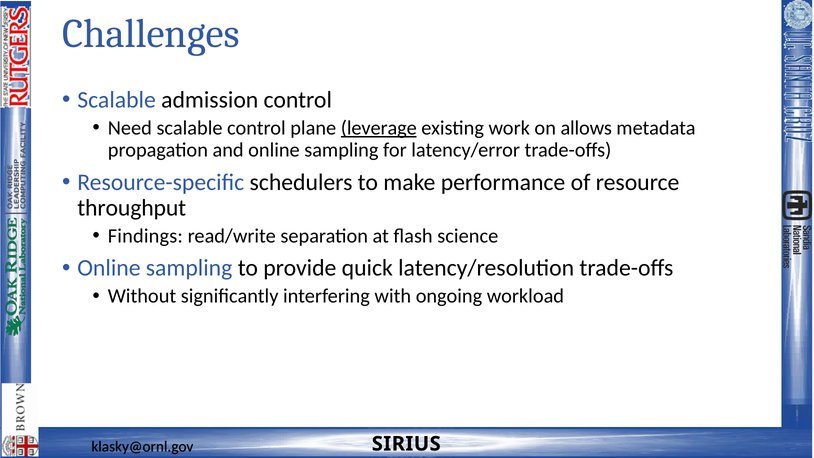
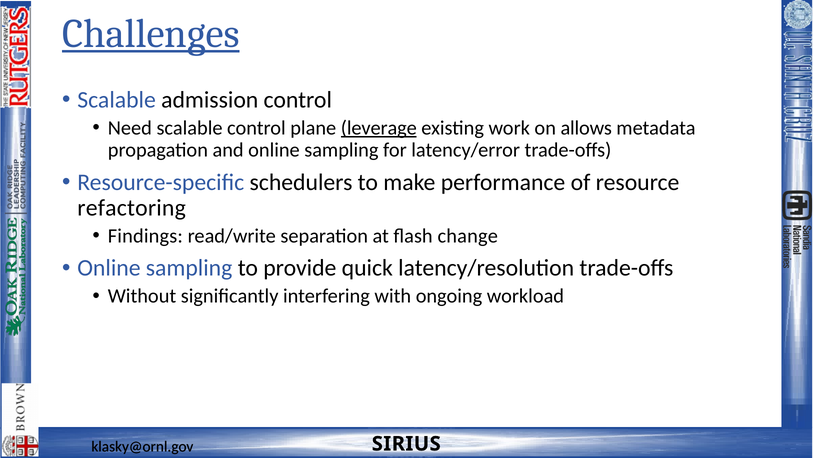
Challenges underline: none -> present
throughput: throughput -> refactoring
science: science -> change
